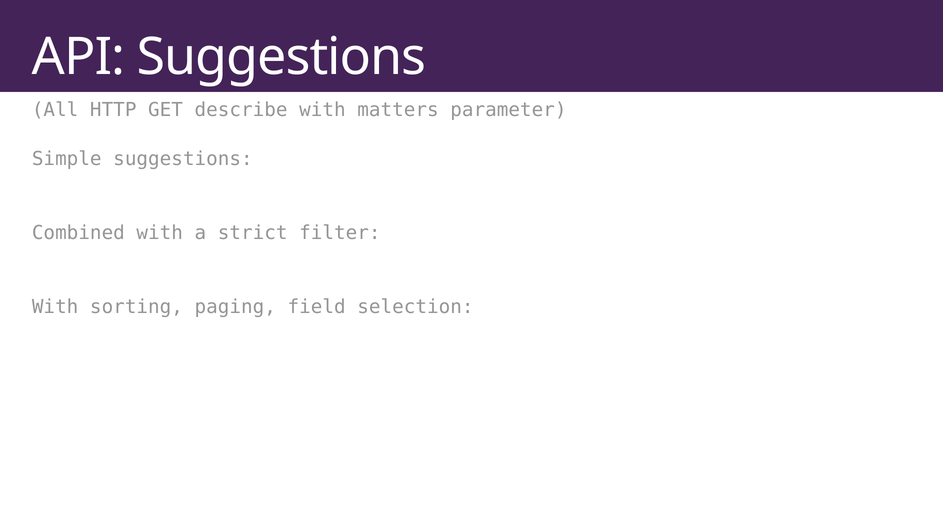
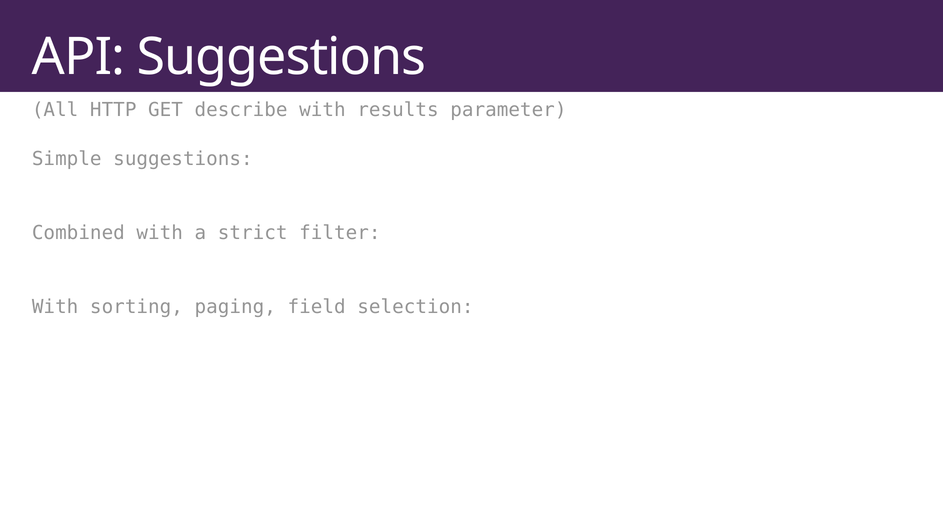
matters: matters -> results
